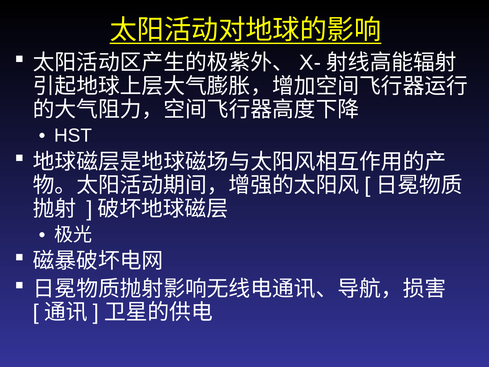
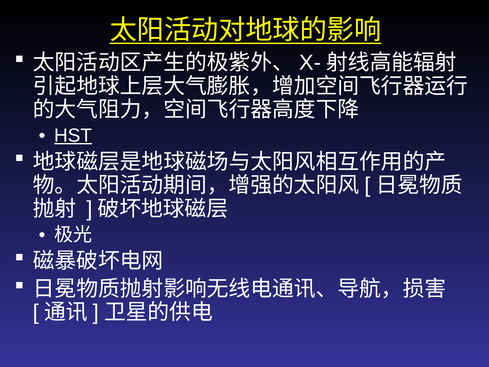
HST underline: none -> present
